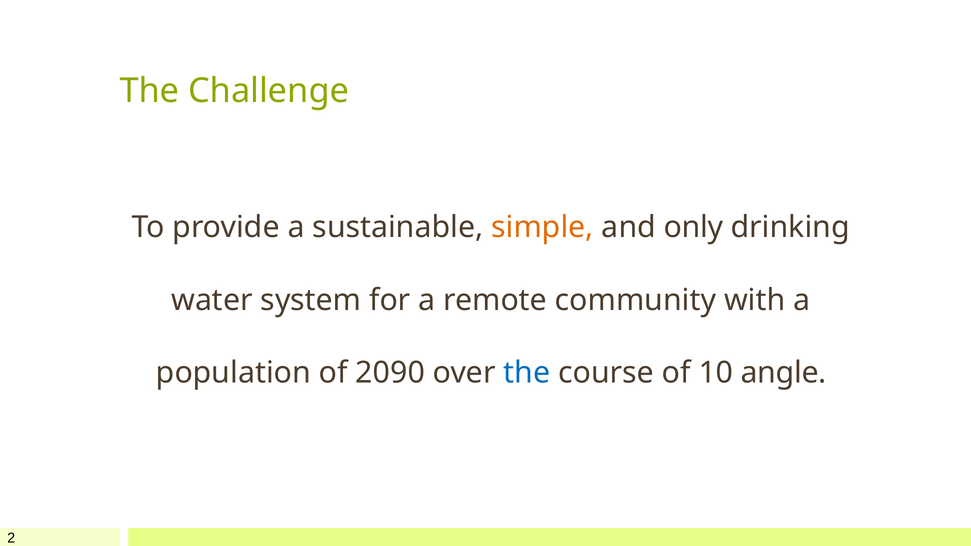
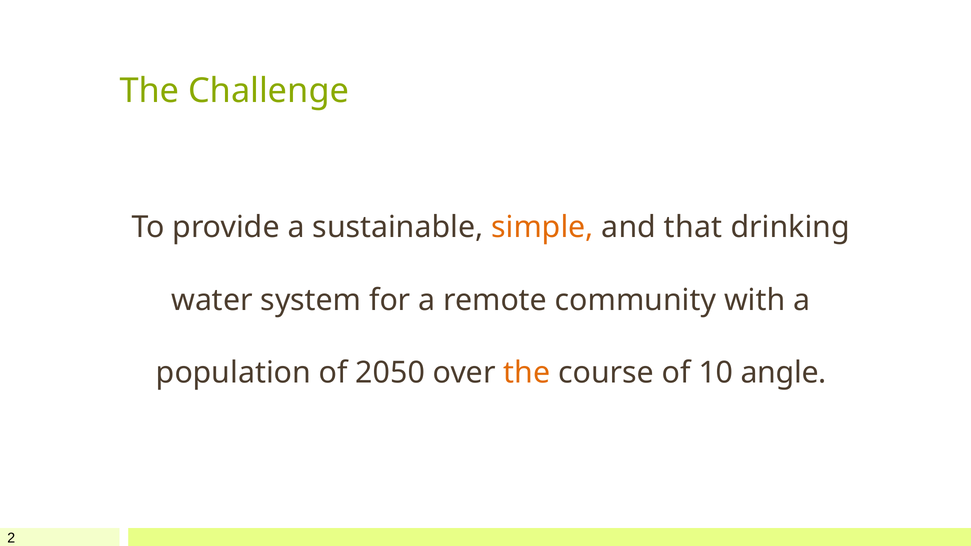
only: only -> that
2090: 2090 -> 2050
the at (527, 373) colour: blue -> orange
